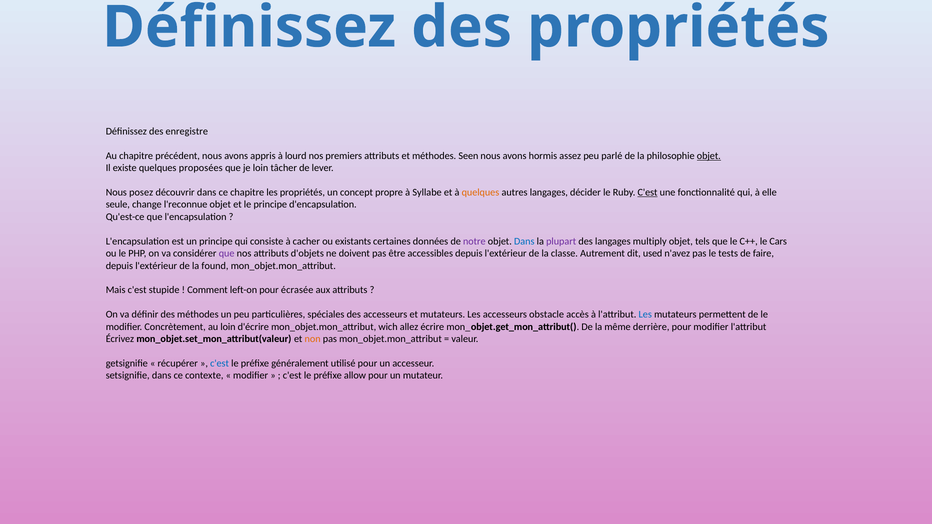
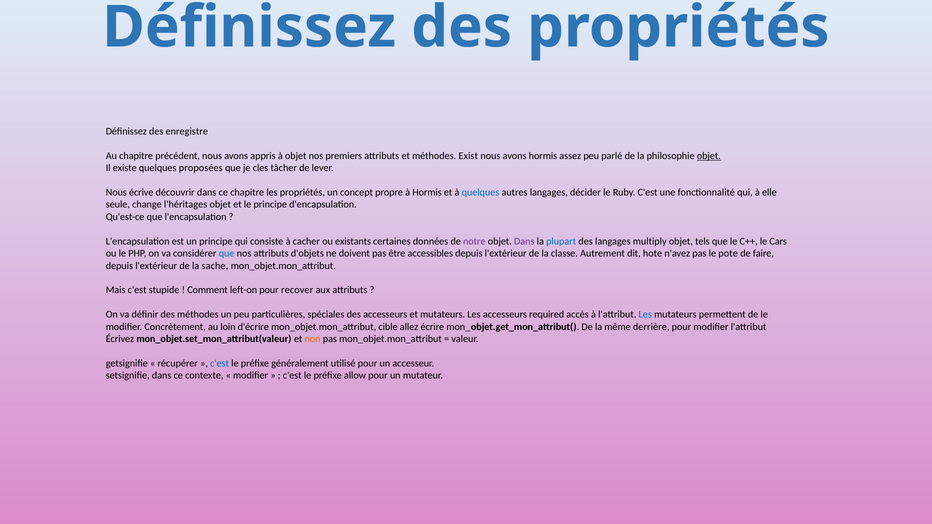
à lourd: lourd -> objet
Seen: Seen -> Exist
je loin: loin -> cles
posez: posez -> écrive
à Syllabe: Syllabe -> Hormis
quelques at (480, 192) colour: orange -> blue
C'est at (648, 192) underline: present -> none
l'reconnue: l'reconnue -> l'héritages
Dans at (524, 241) colour: blue -> purple
plupart colour: purple -> blue
que at (227, 254) colour: purple -> blue
used: used -> hote
tests: tests -> pote
found: found -> sache
écrasée: écrasée -> recover
obstacle: obstacle -> required
wich: wich -> cible
